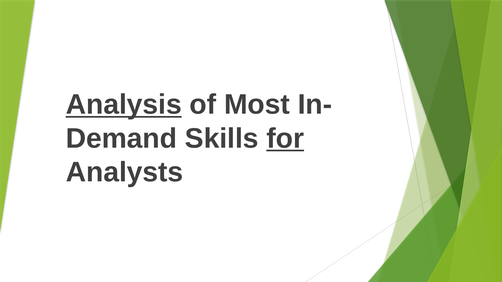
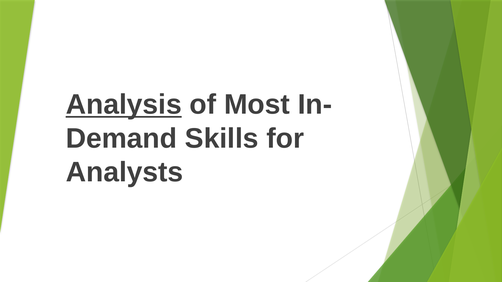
for underline: present -> none
